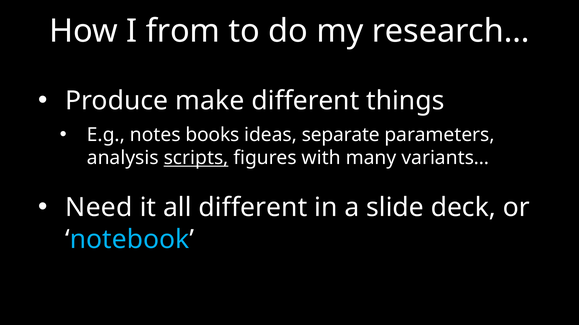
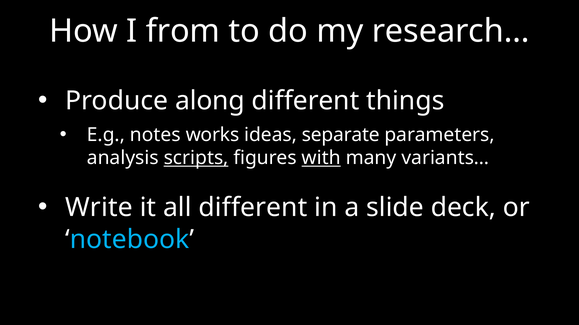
make: make -> along
books: books -> works
with underline: none -> present
Need: Need -> Write
